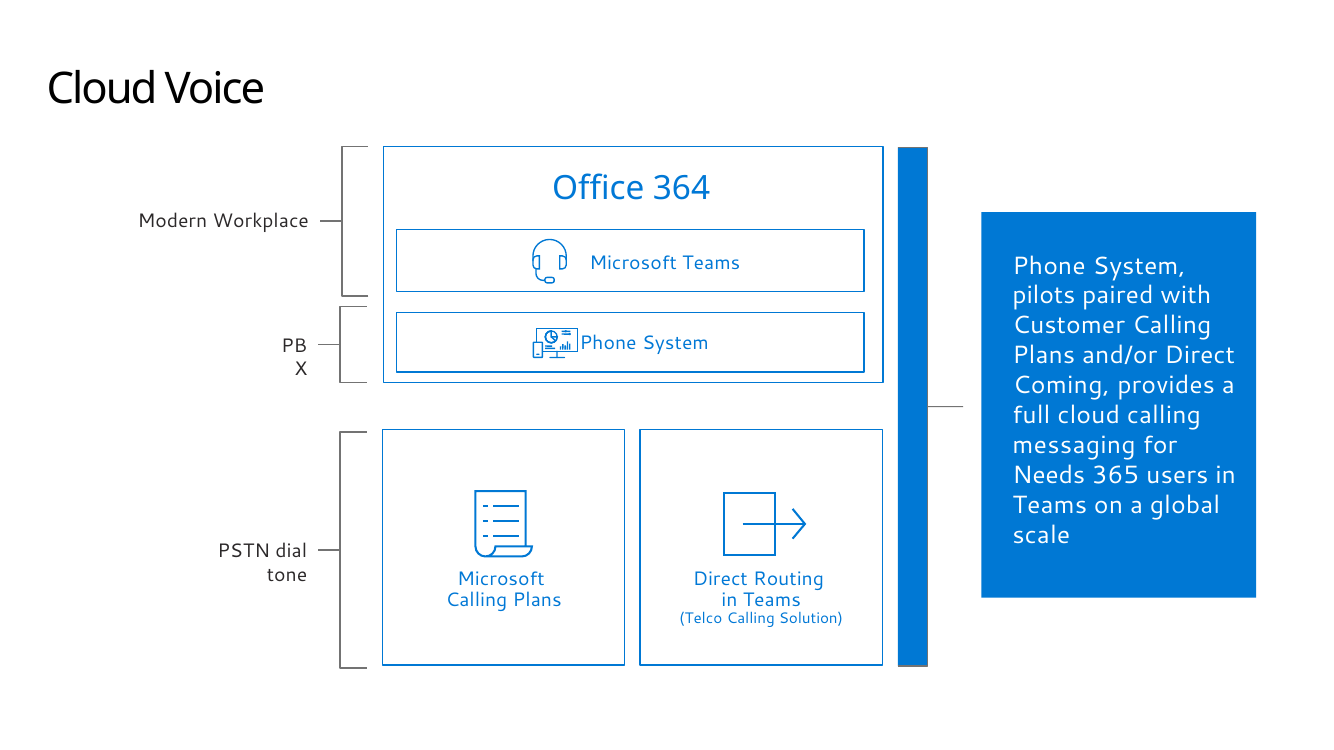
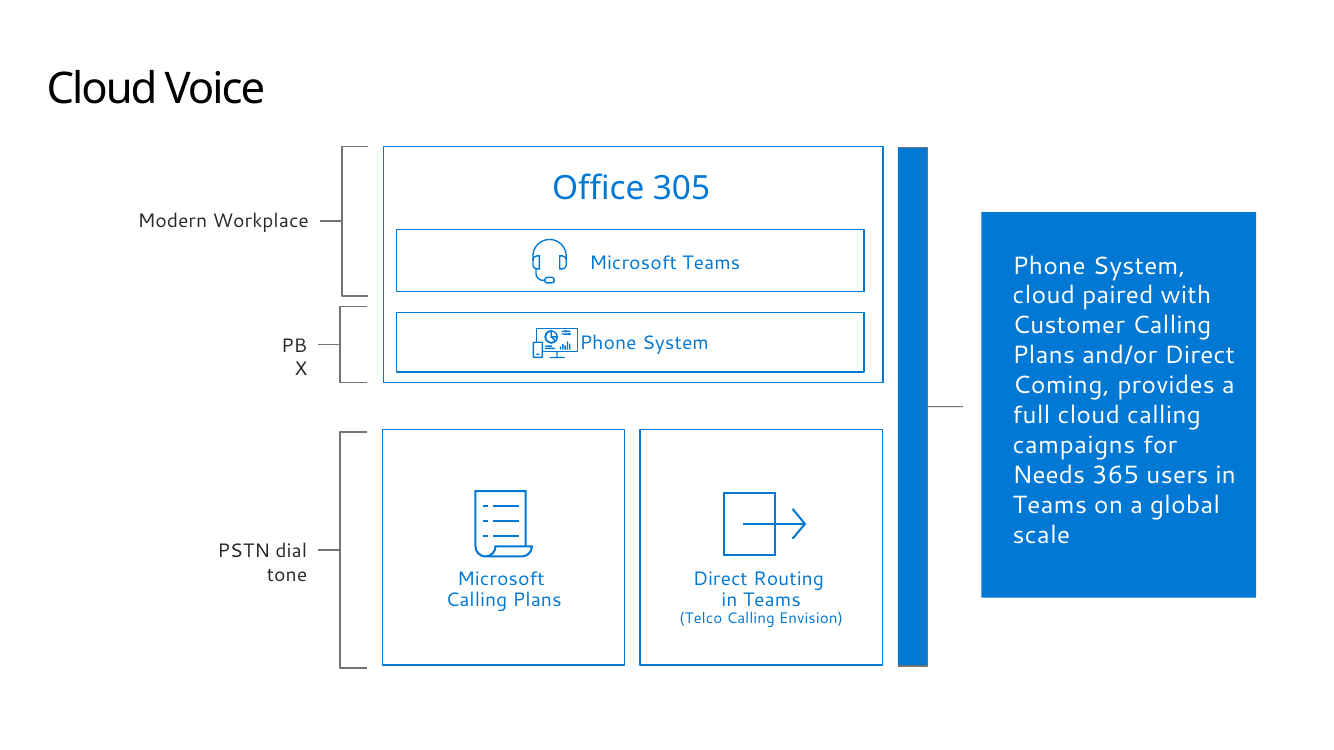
364: 364 -> 305
pilots at (1044, 296): pilots -> cloud
messaging: messaging -> campaigns
Solution: Solution -> Envision
